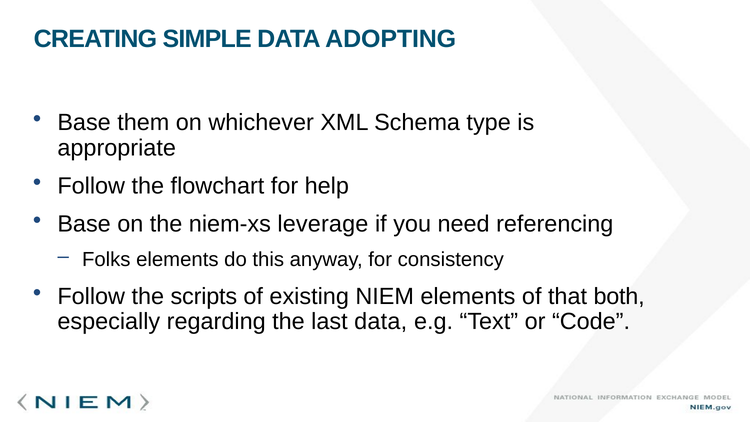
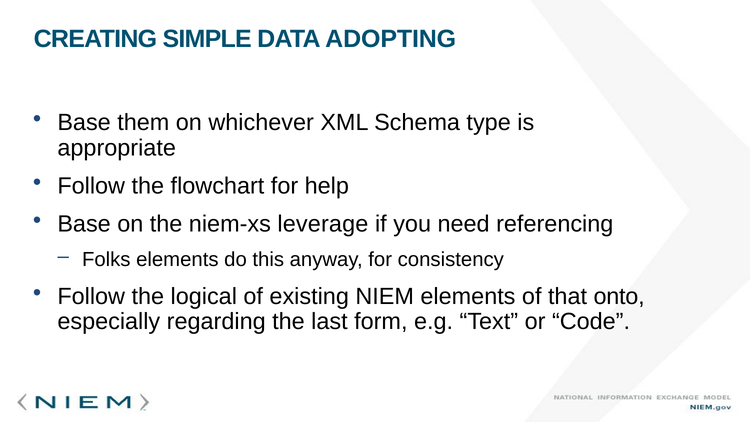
scripts: scripts -> logical
both: both -> onto
last data: data -> form
